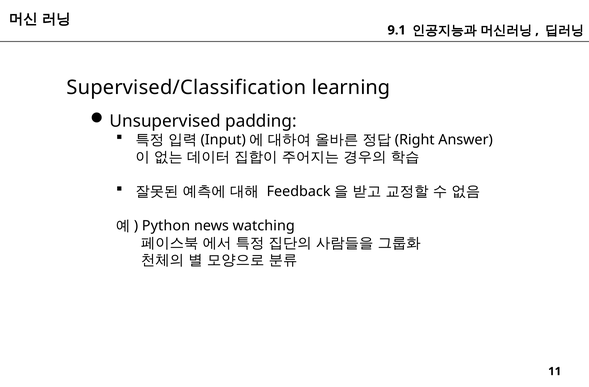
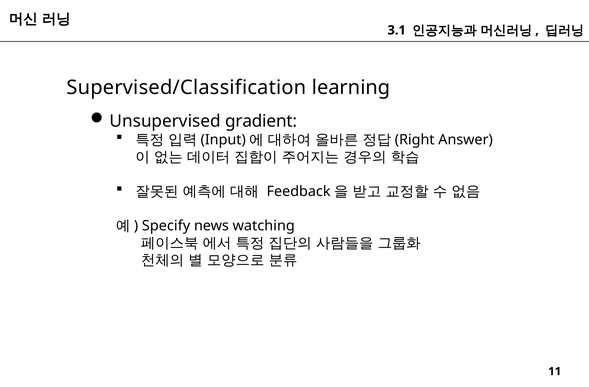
9.1: 9.1 -> 3.1
padding: padding -> gradient
Python: Python -> Specify
